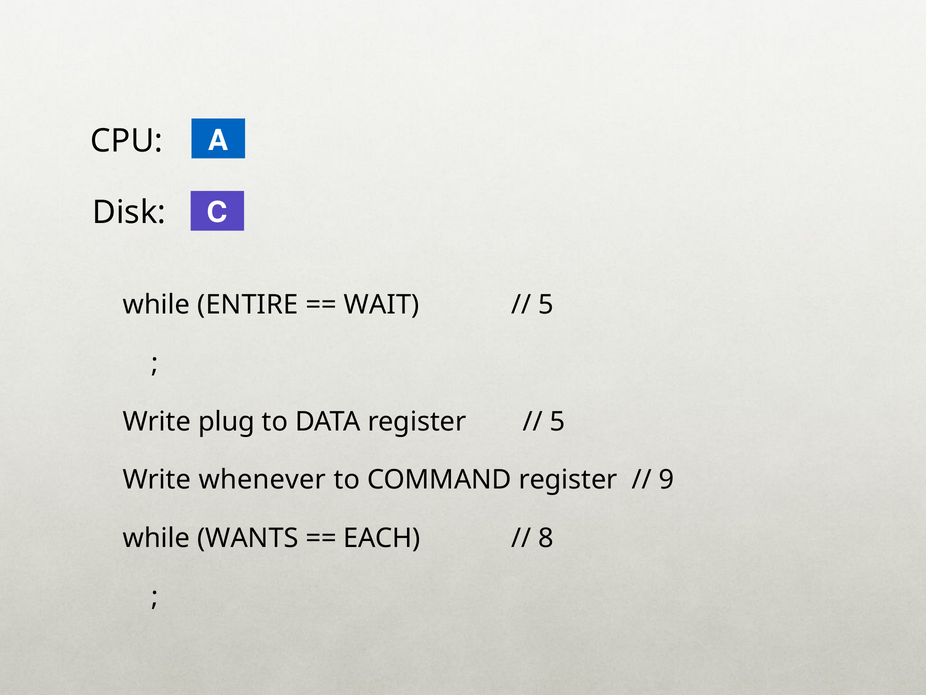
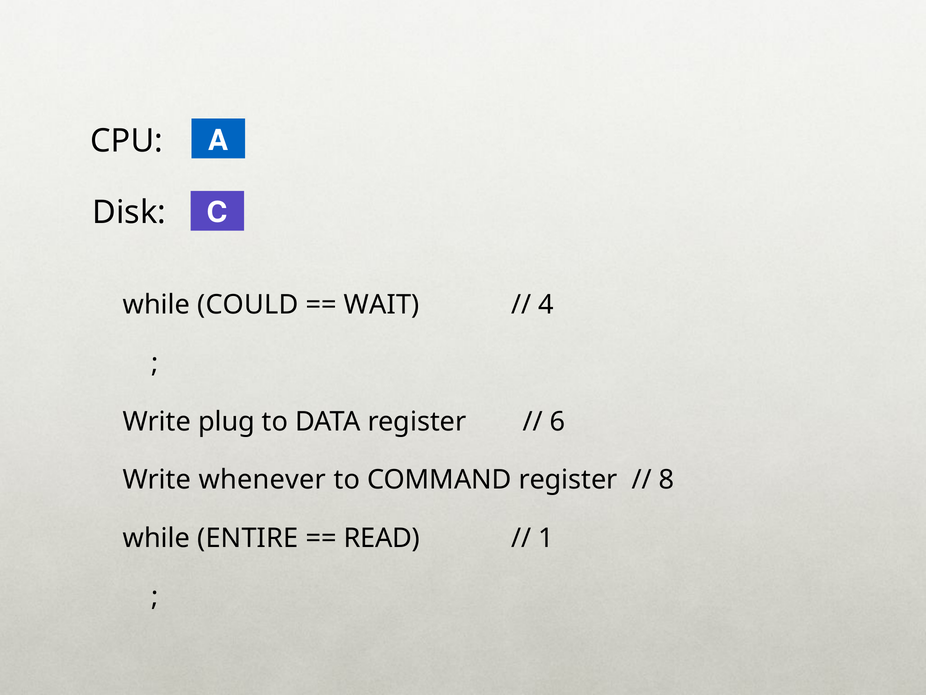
ENTIRE: ENTIRE -> COULD
5 at (546, 305): 5 -> 4
5 at (558, 421): 5 -> 6
9: 9 -> 8
WANTS: WANTS -> ENTIRE
EACH: EACH -> READ
8: 8 -> 1
